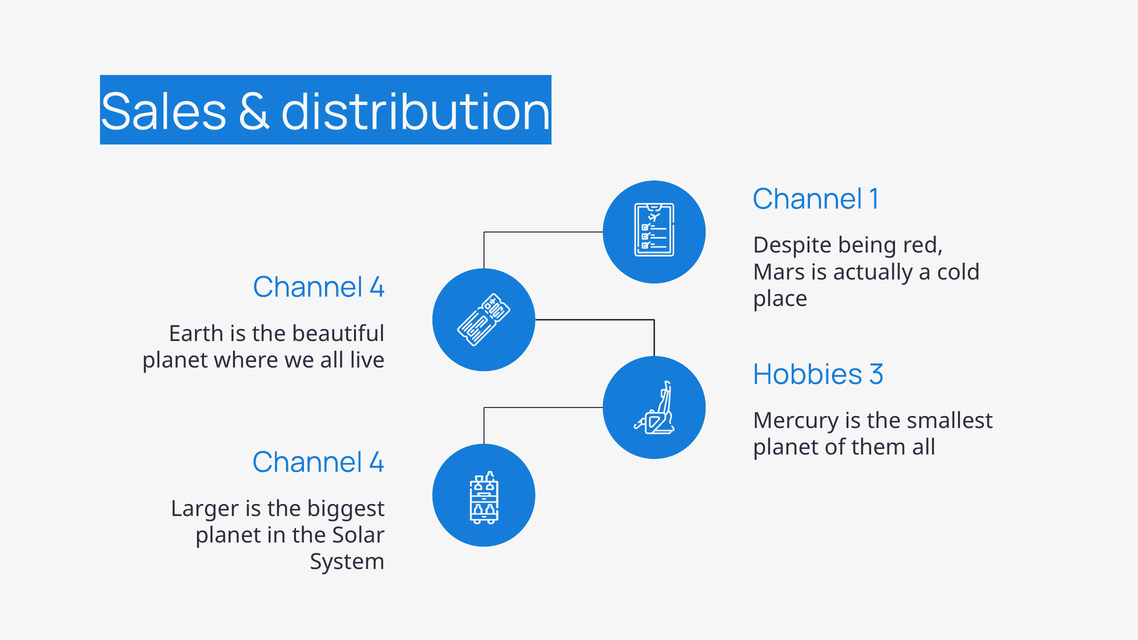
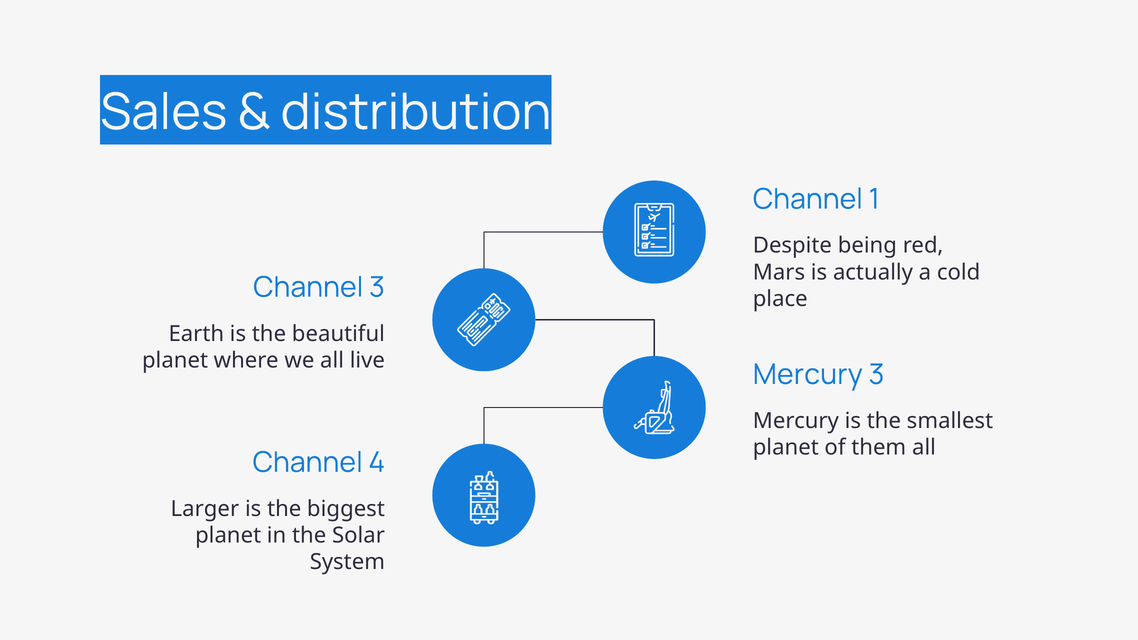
4 at (377, 287): 4 -> 3
Hobbies at (808, 375): Hobbies -> Mercury
